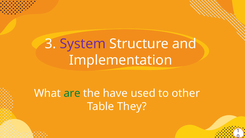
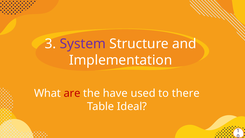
are colour: green -> red
other: other -> there
They: They -> Ideal
